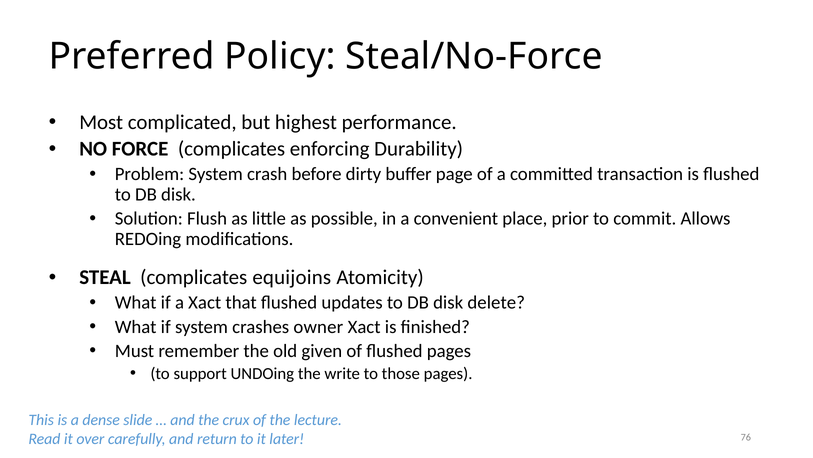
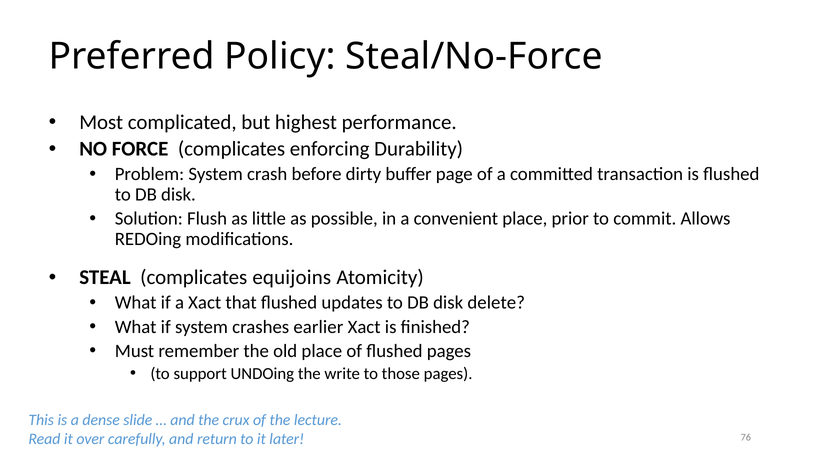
owner: owner -> earlier
old given: given -> place
